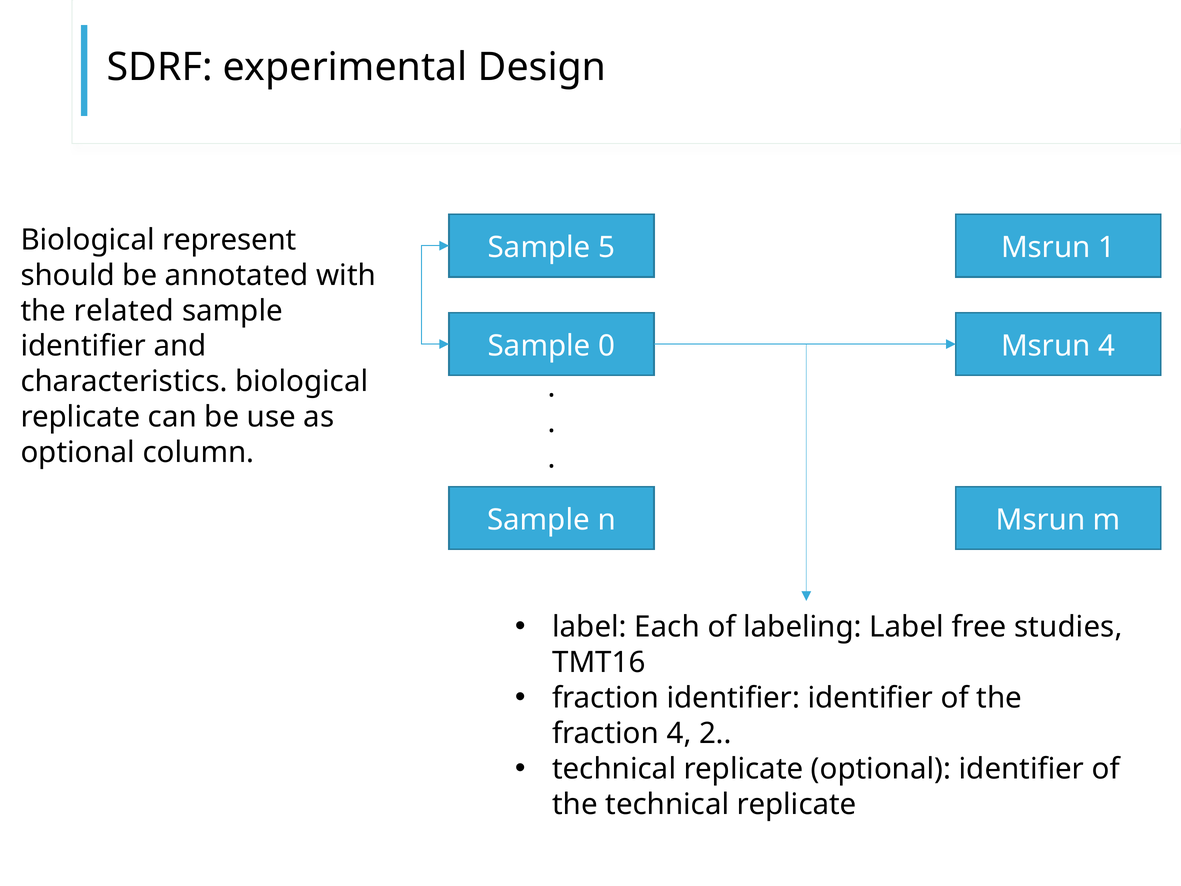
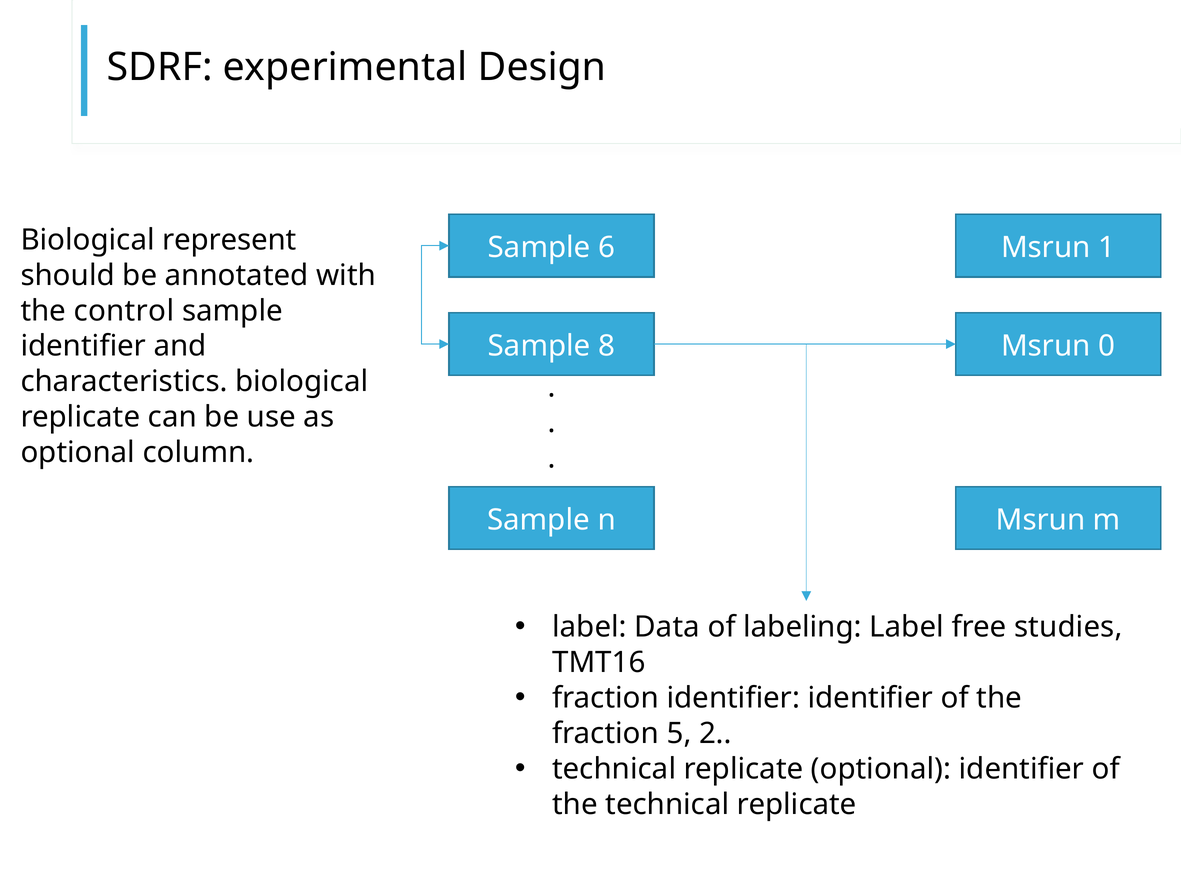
5: 5 -> 6
related: related -> control
0: 0 -> 8
Msrun 4: 4 -> 0
Each: Each -> Data
fraction 4: 4 -> 5
